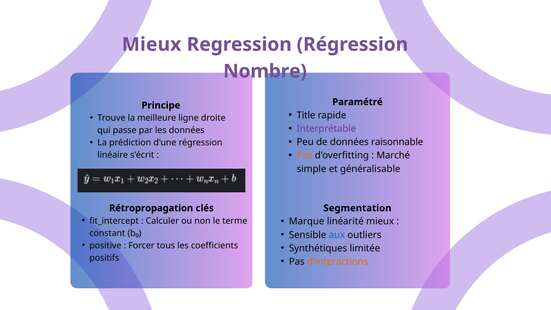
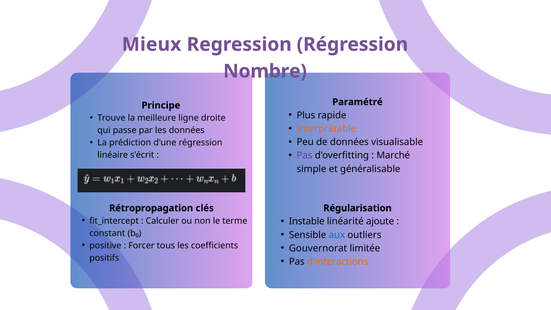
Title: Title -> Plus
Interprétable colour: purple -> orange
raisonnable: raisonnable -> visualisable
Pas at (305, 155) colour: orange -> purple
Segmentation: Segmentation -> Régularisation
Marque: Marque -> Instable
linéarité mieux: mieux -> ajoute
Synthétiques: Synthétiques -> Gouvernorat
